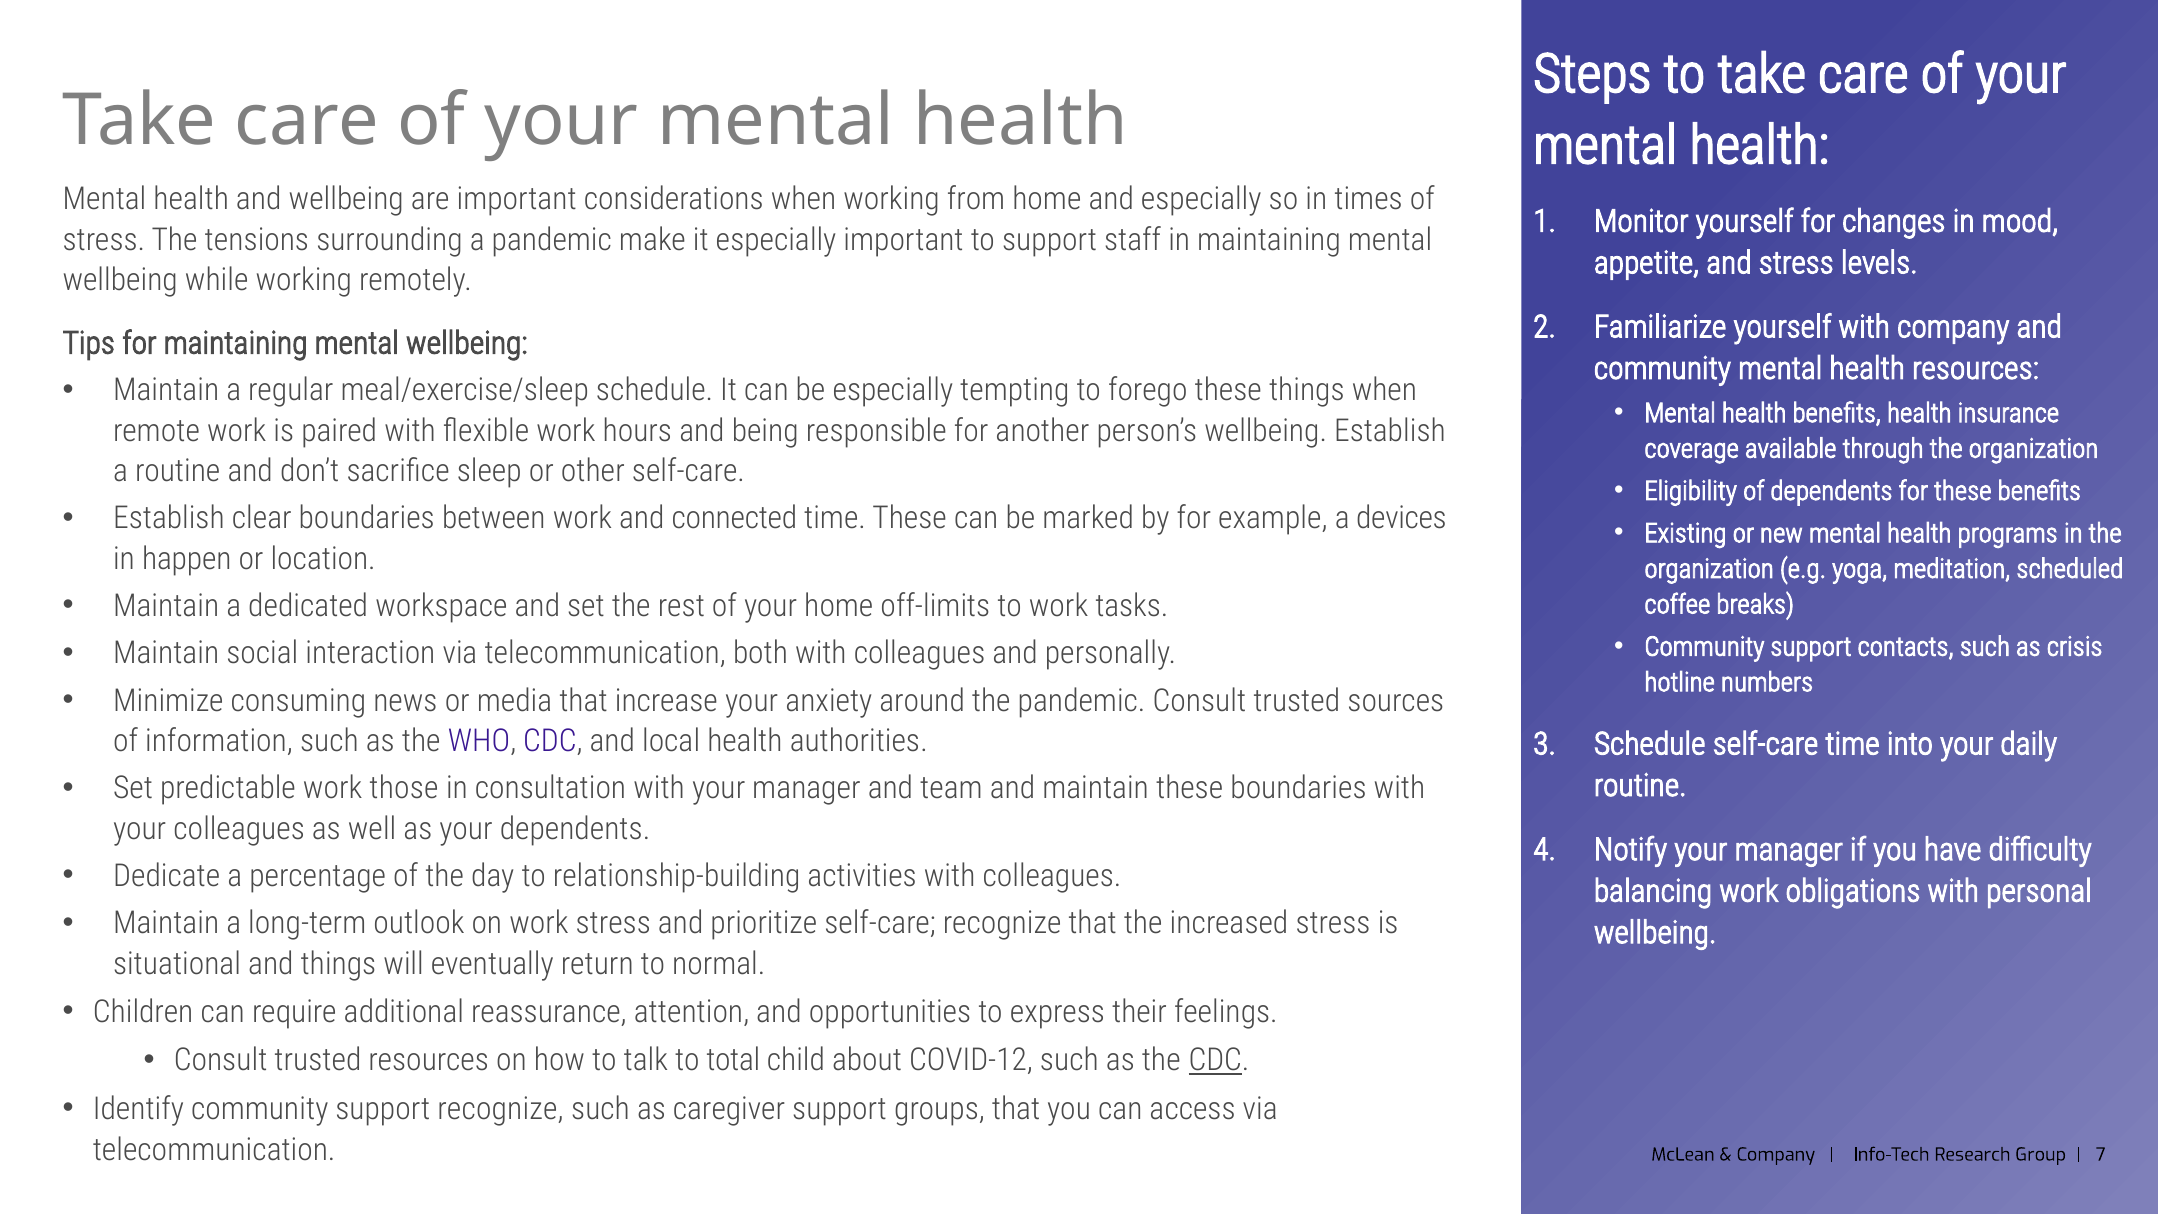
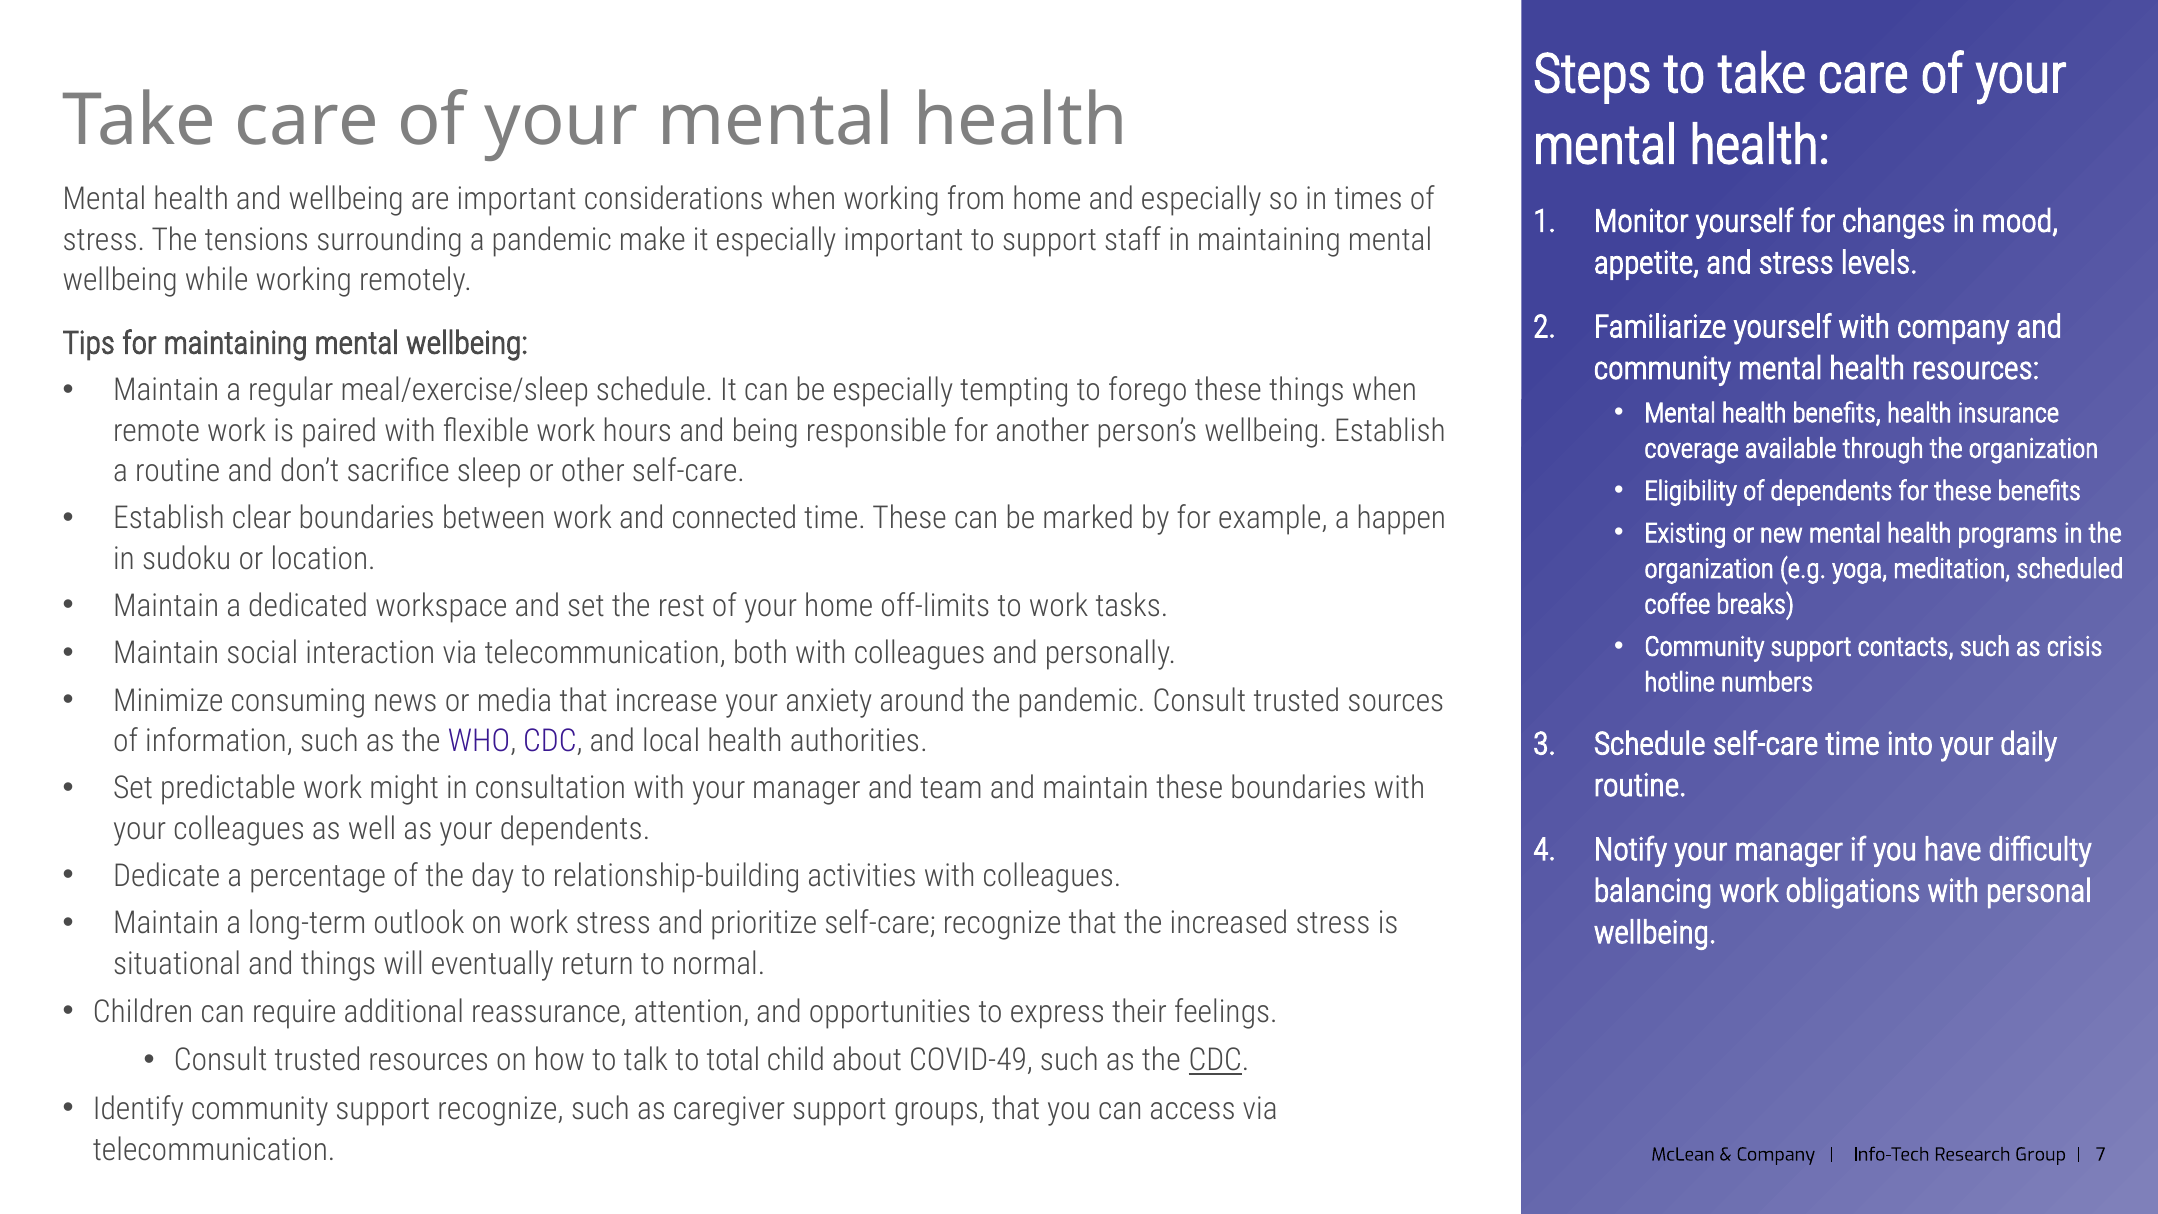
devices: devices -> happen
happen: happen -> sudoku
those: those -> might
COVID-12: COVID-12 -> COVID-49
